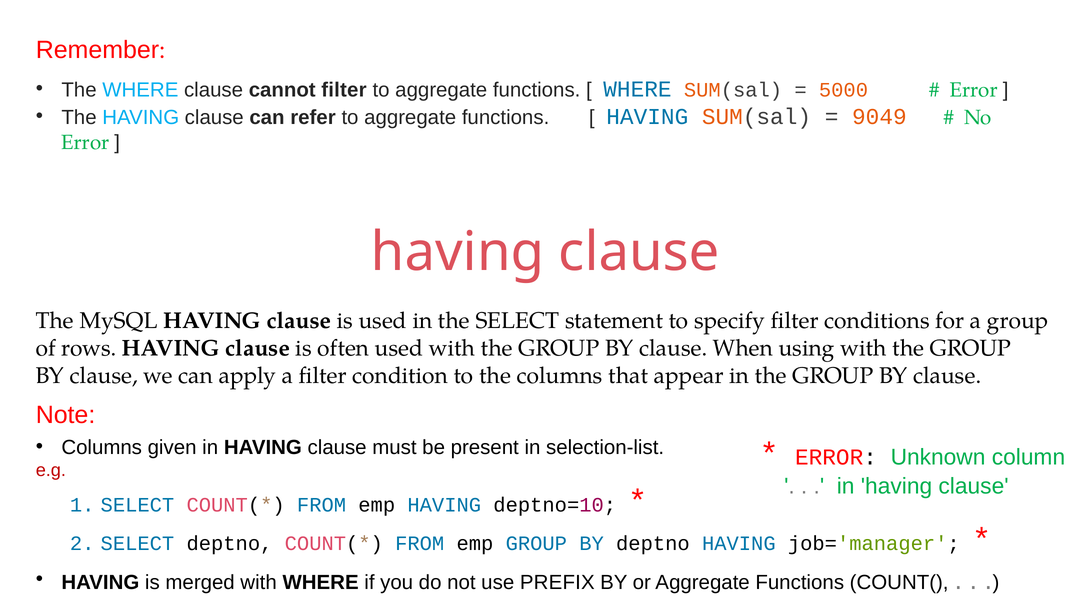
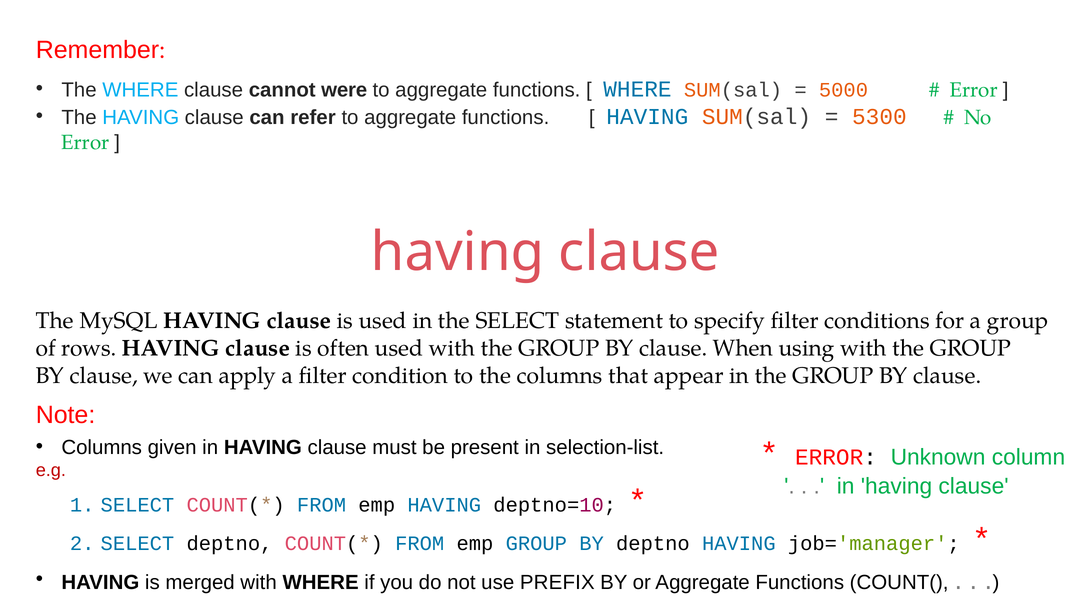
cannot filter: filter -> were
9049: 9049 -> 5300
